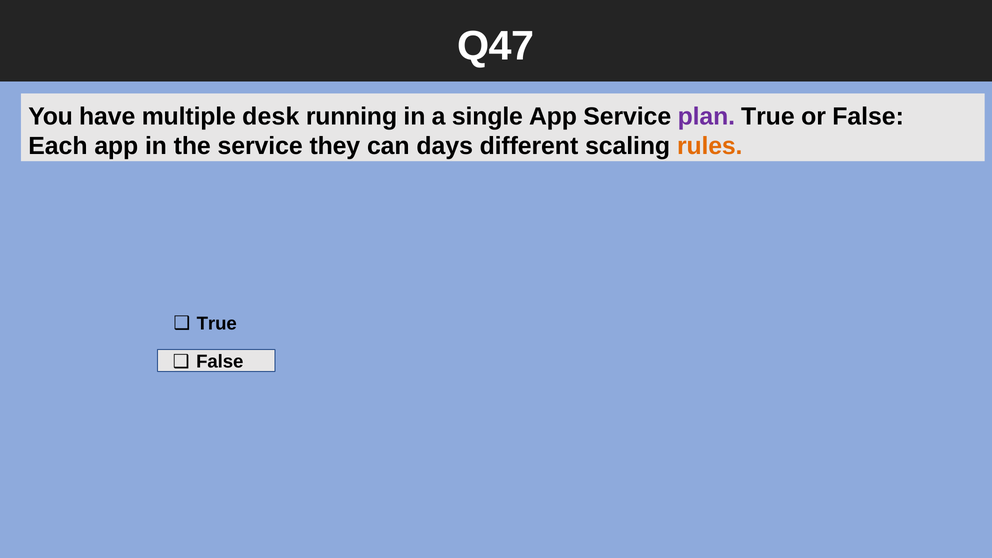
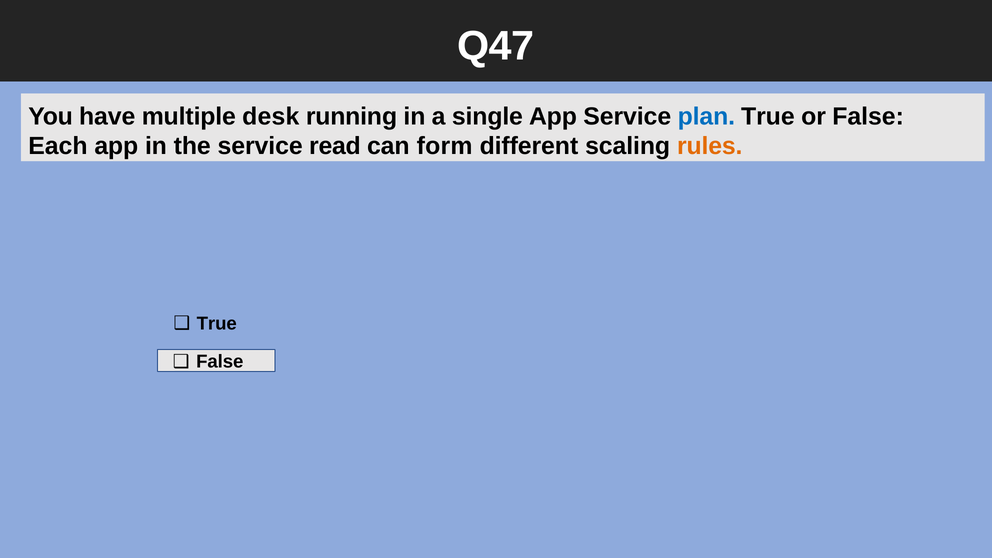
plan colour: purple -> blue
they: they -> read
days: days -> form
